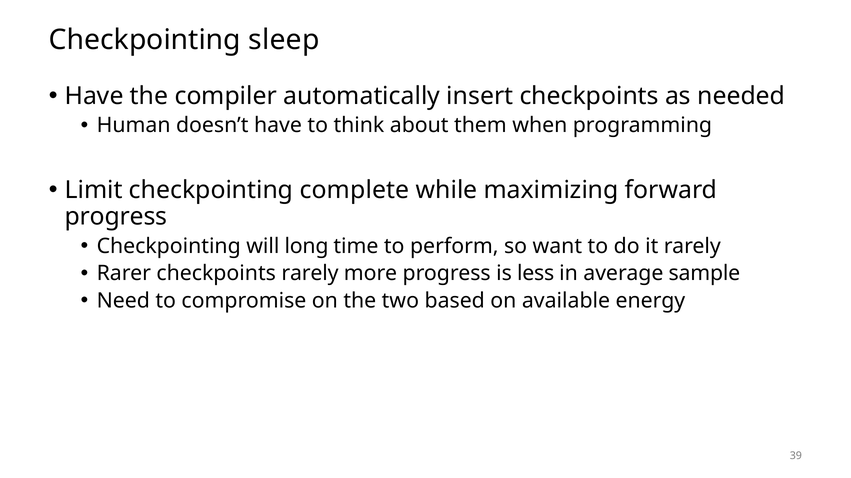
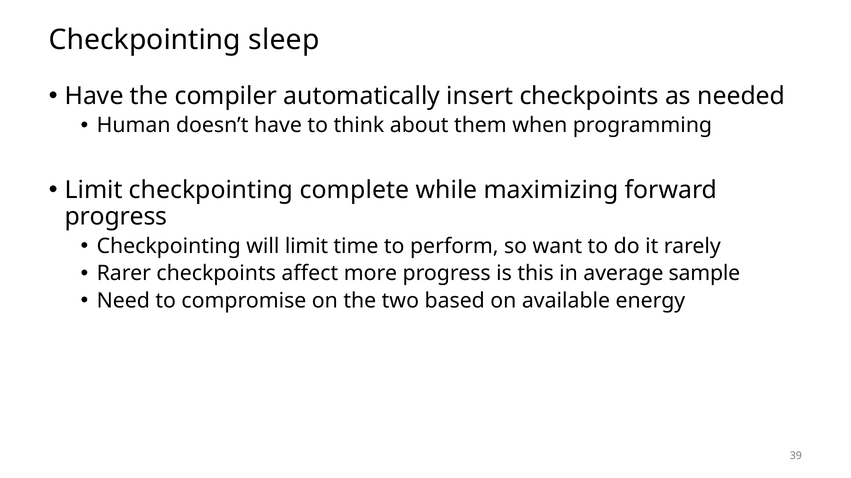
will long: long -> limit
checkpoints rarely: rarely -> affect
less: less -> this
